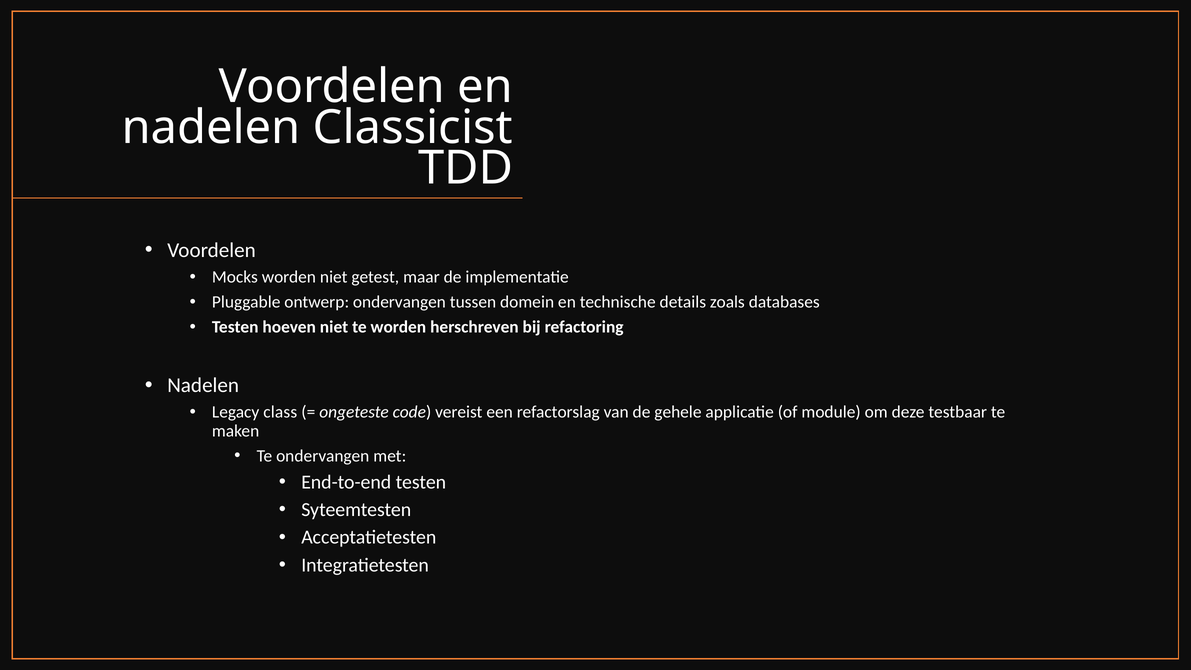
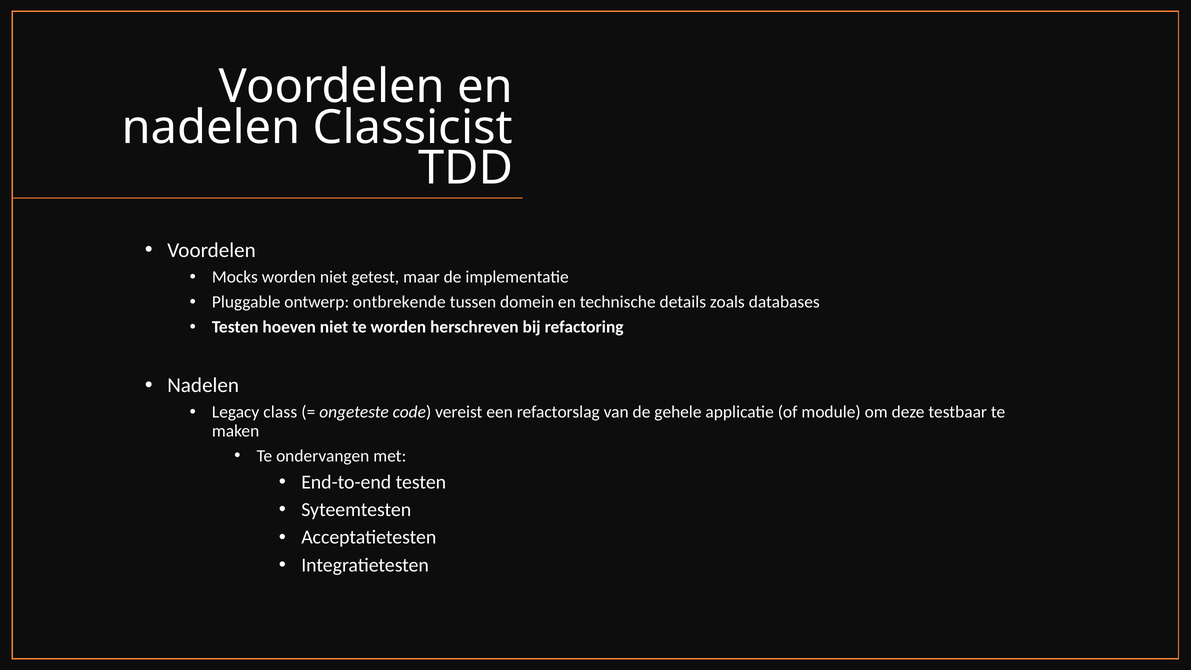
ontwerp ondervangen: ondervangen -> ontbrekende
